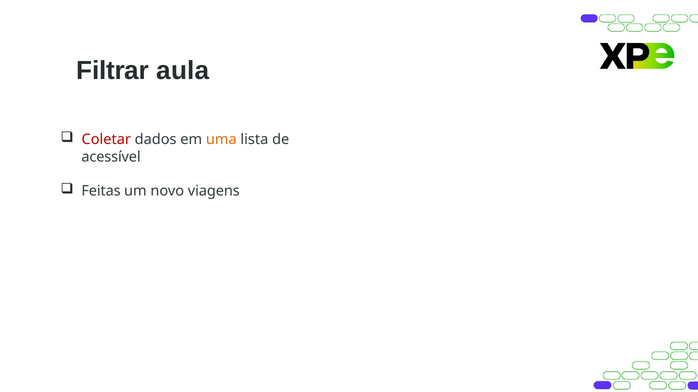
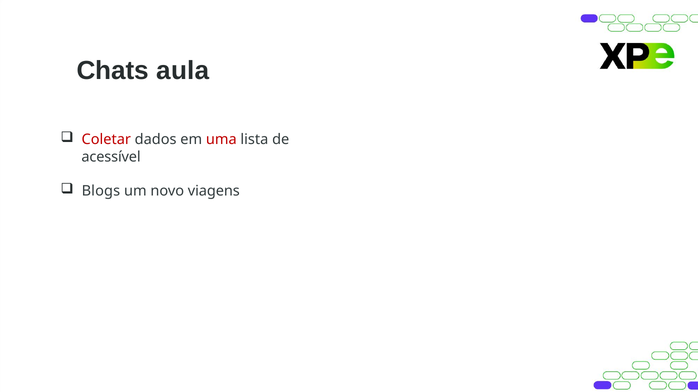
Filtrar: Filtrar -> Chats
uma colour: orange -> red
Feitas: Feitas -> Blogs
